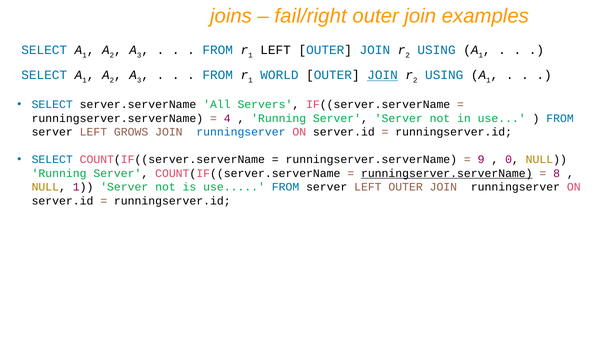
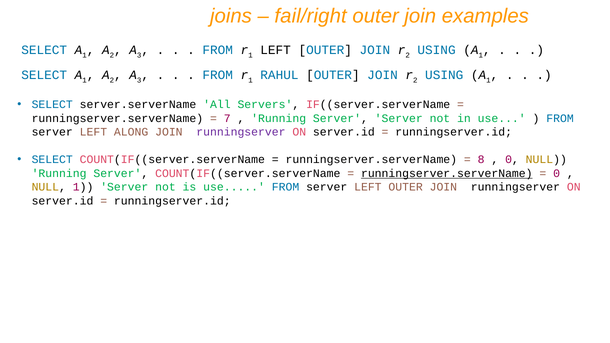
WORLD: WORLD -> RAHUL
JOIN at (383, 75) underline: present -> none
4: 4 -> 7
GROWS: GROWS -> ALONG
runningserver at (241, 132) colour: blue -> purple
9: 9 -> 8
8 at (557, 173): 8 -> 0
